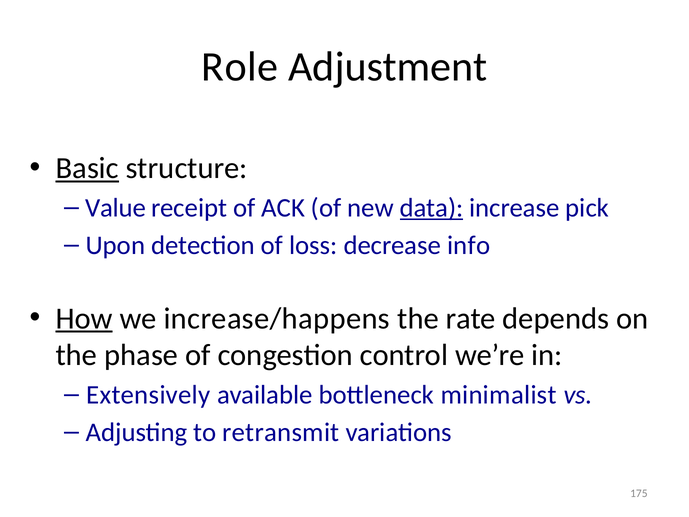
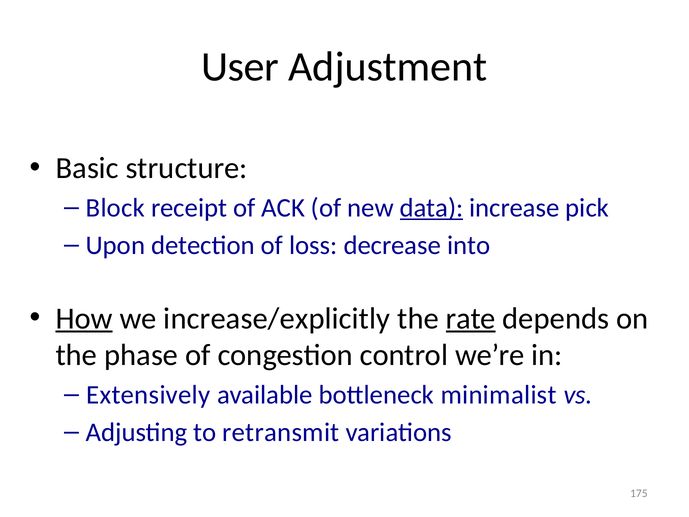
Role: Role -> User
Basic underline: present -> none
Value: Value -> Block
info: info -> into
increase/happens: increase/happens -> increase/explicitly
rate underline: none -> present
